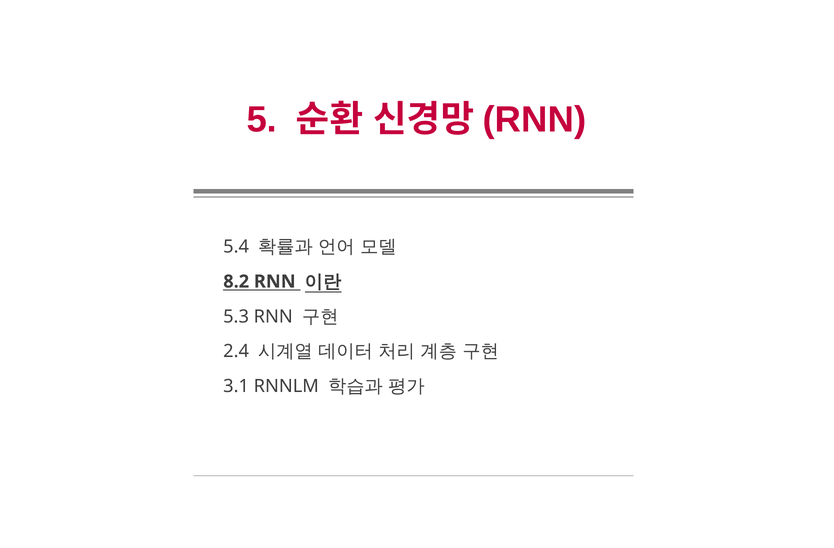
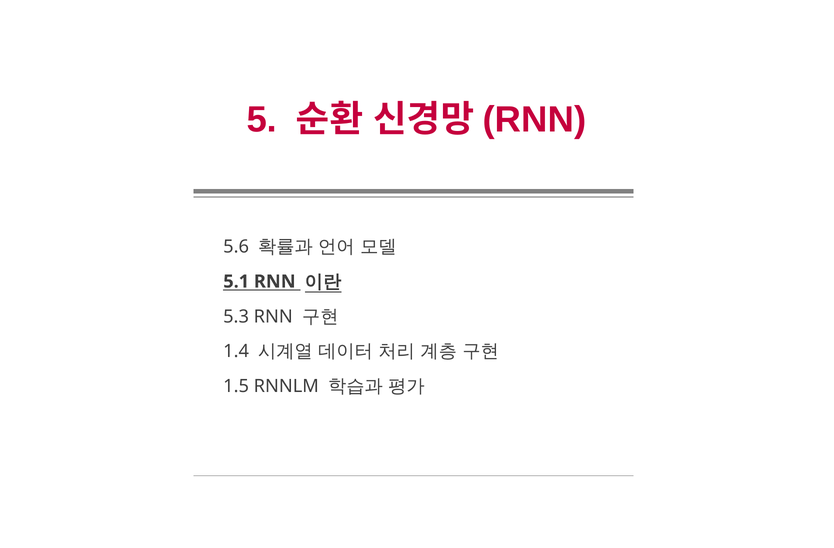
5.4: 5.4 -> 5.6
8.2: 8.2 -> 5.1
2.4: 2.4 -> 1.4
3.1: 3.1 -> 1.5
